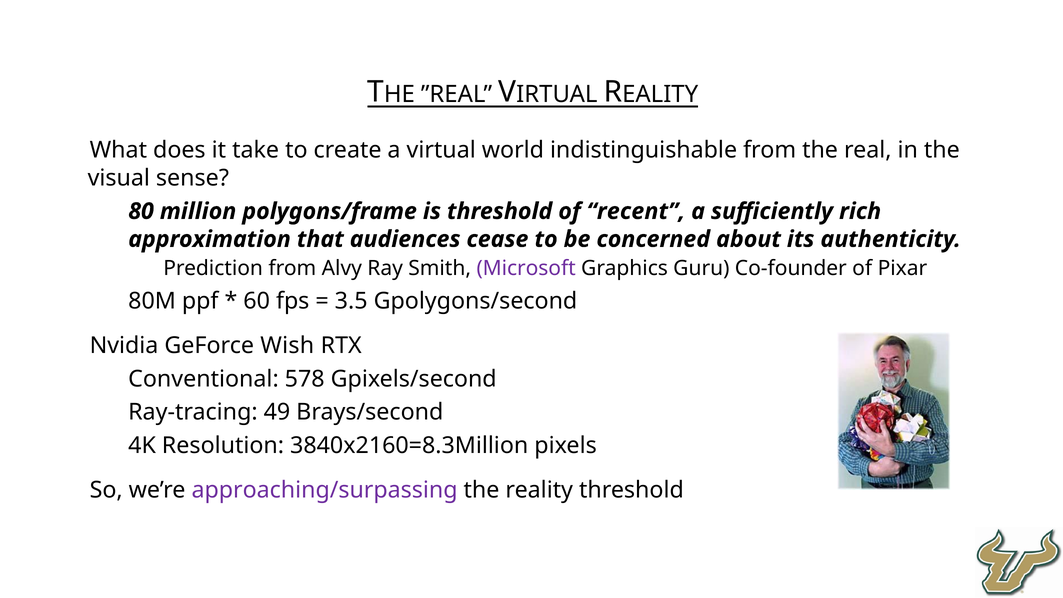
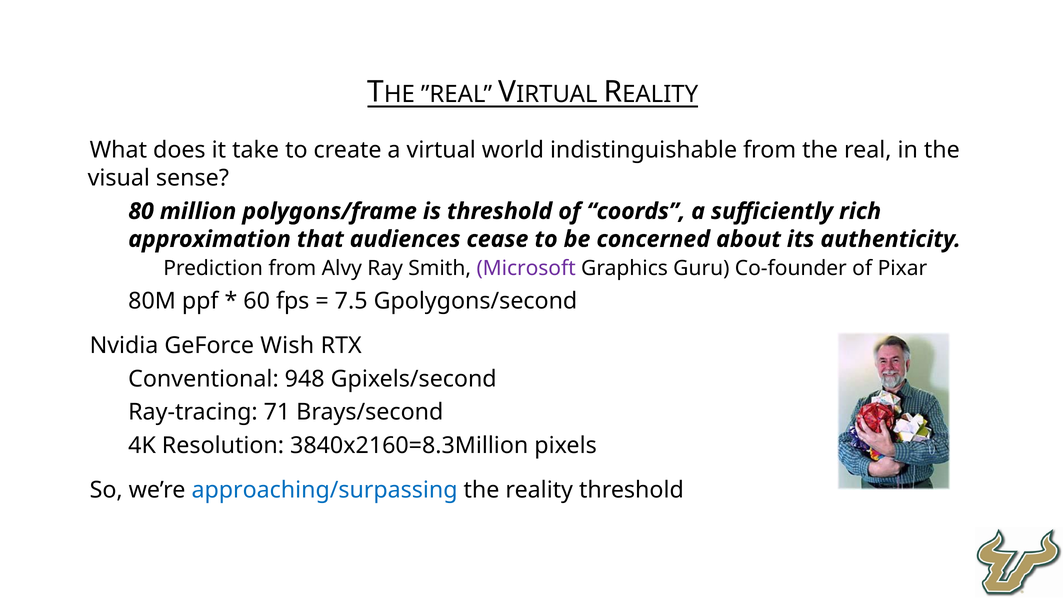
recent: recent -> coords
3.5: 3.5 -> 7.5
578: 578 -> 948
49: 49 -> 71
approaching/surpassing colour: purple -> blue
